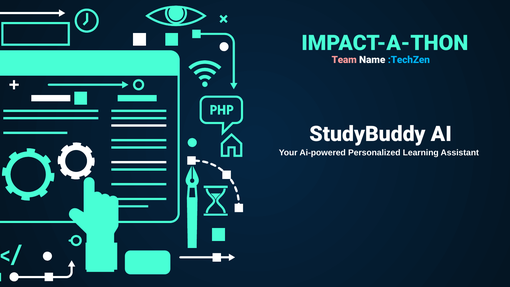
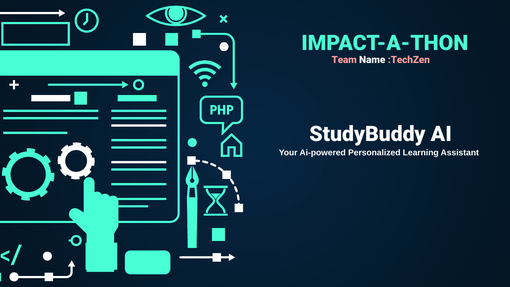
:TechZen colour: light blue -> pink
